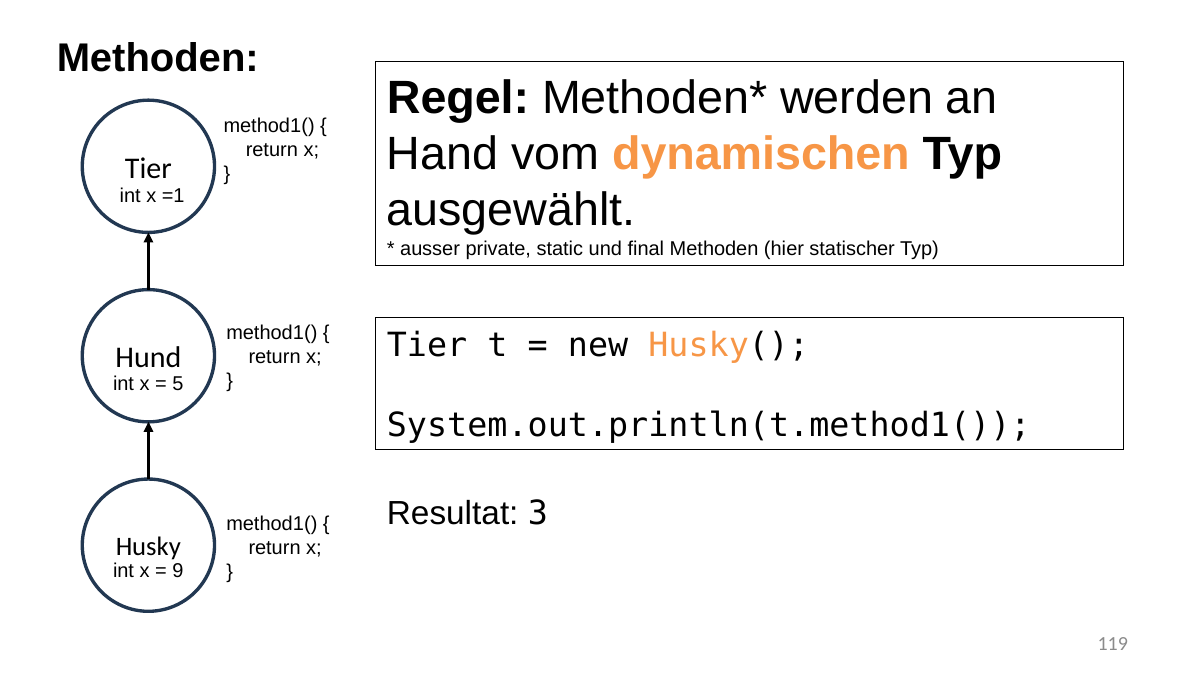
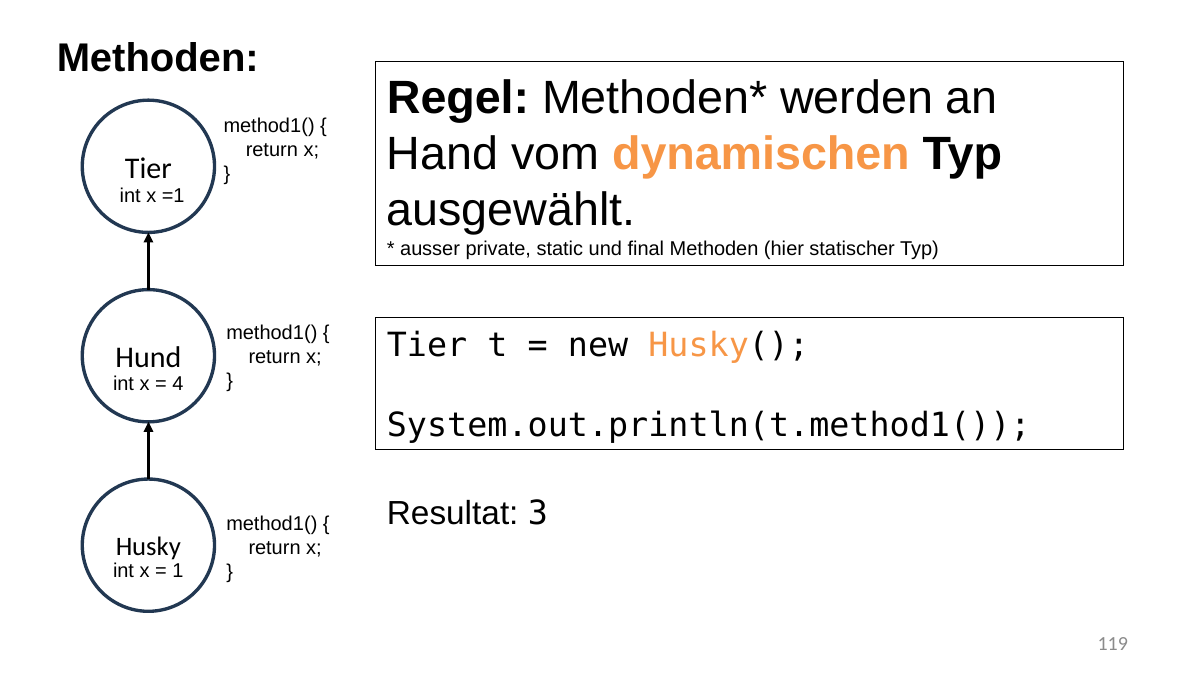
5: 5 -> 4
9: 9 -> 1
